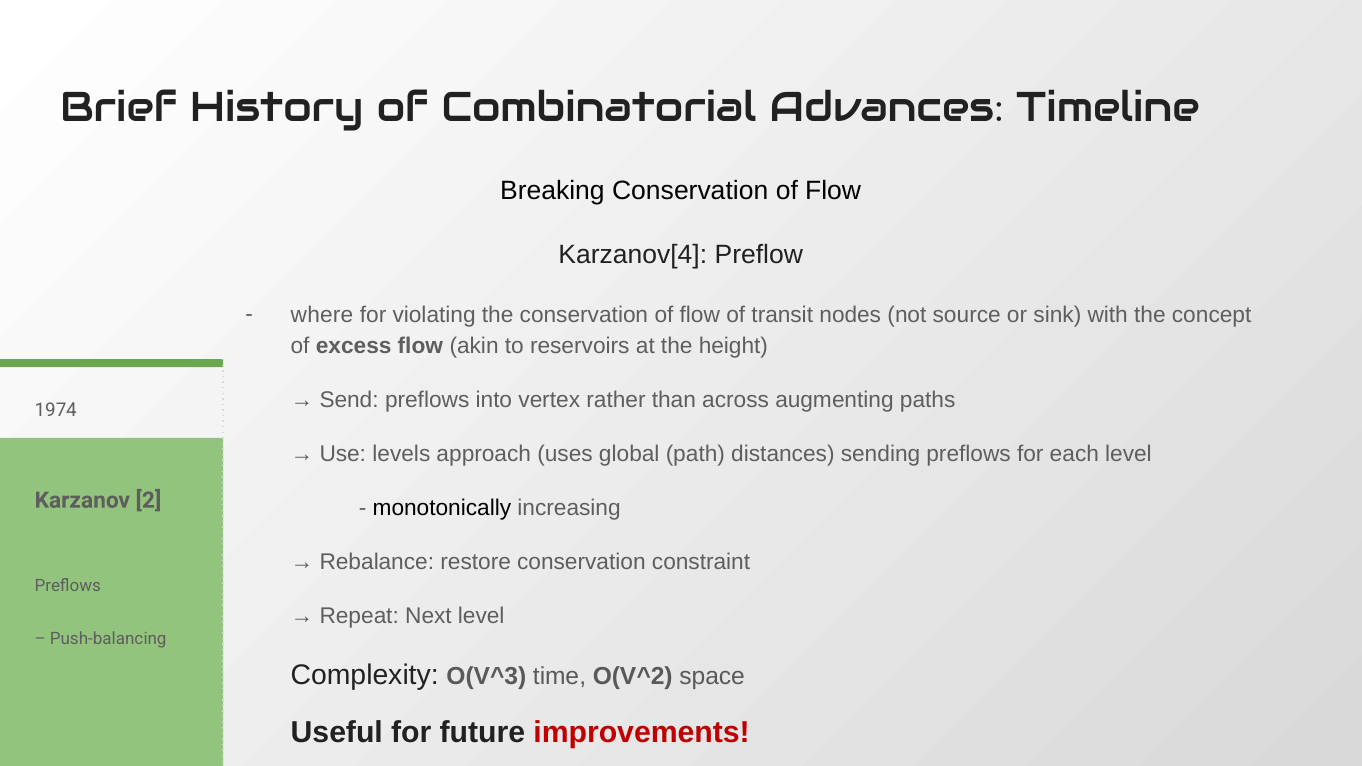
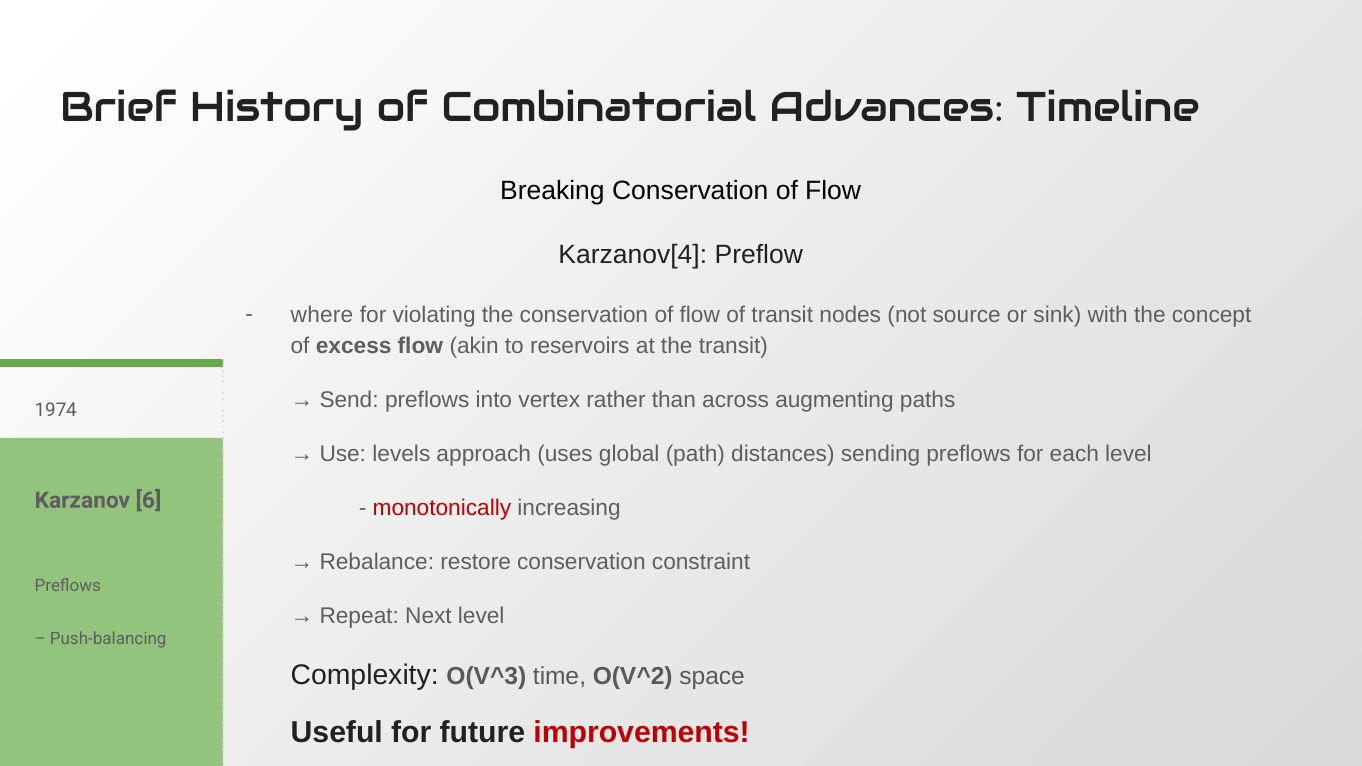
the height: height -> transit
2: 2 -> 6
monotonically colour: black -> red
